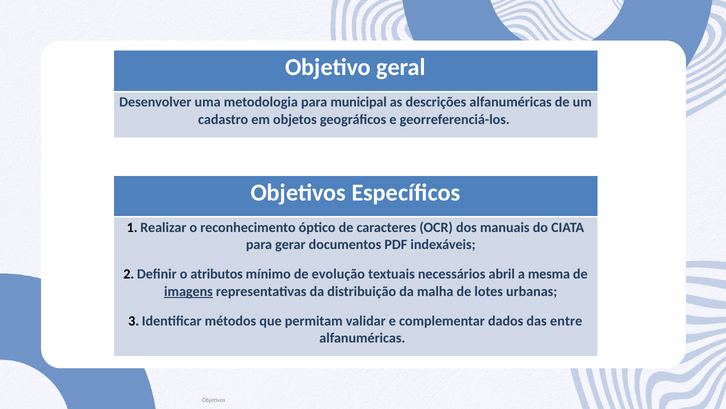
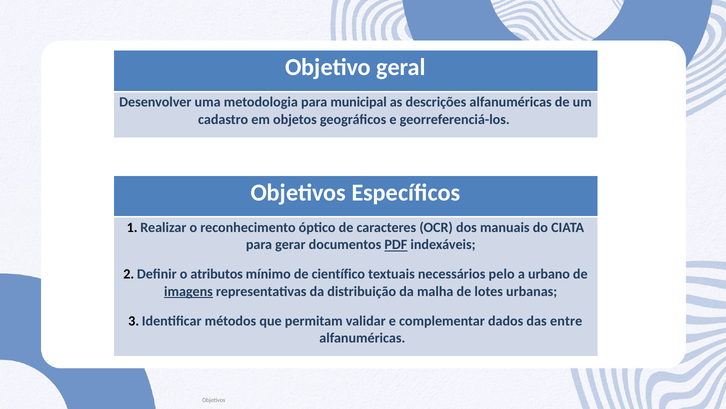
PDF underline: none -> present
evolução: evolução -> científico
abril: abril -> pelo
mesma: mesma -> urbano
